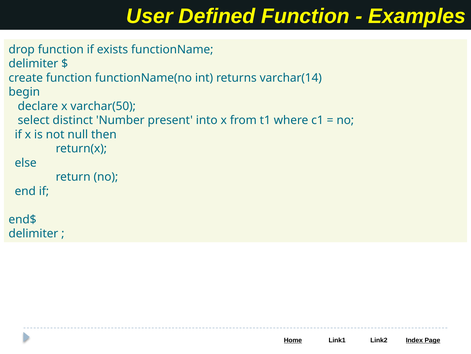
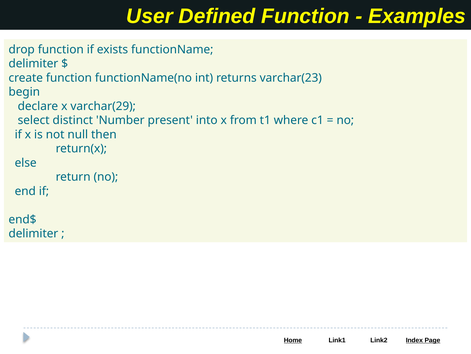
varchar(14: varchar(14 -> varchar(23
varchar(50: varchar(50 -> varchar(29
